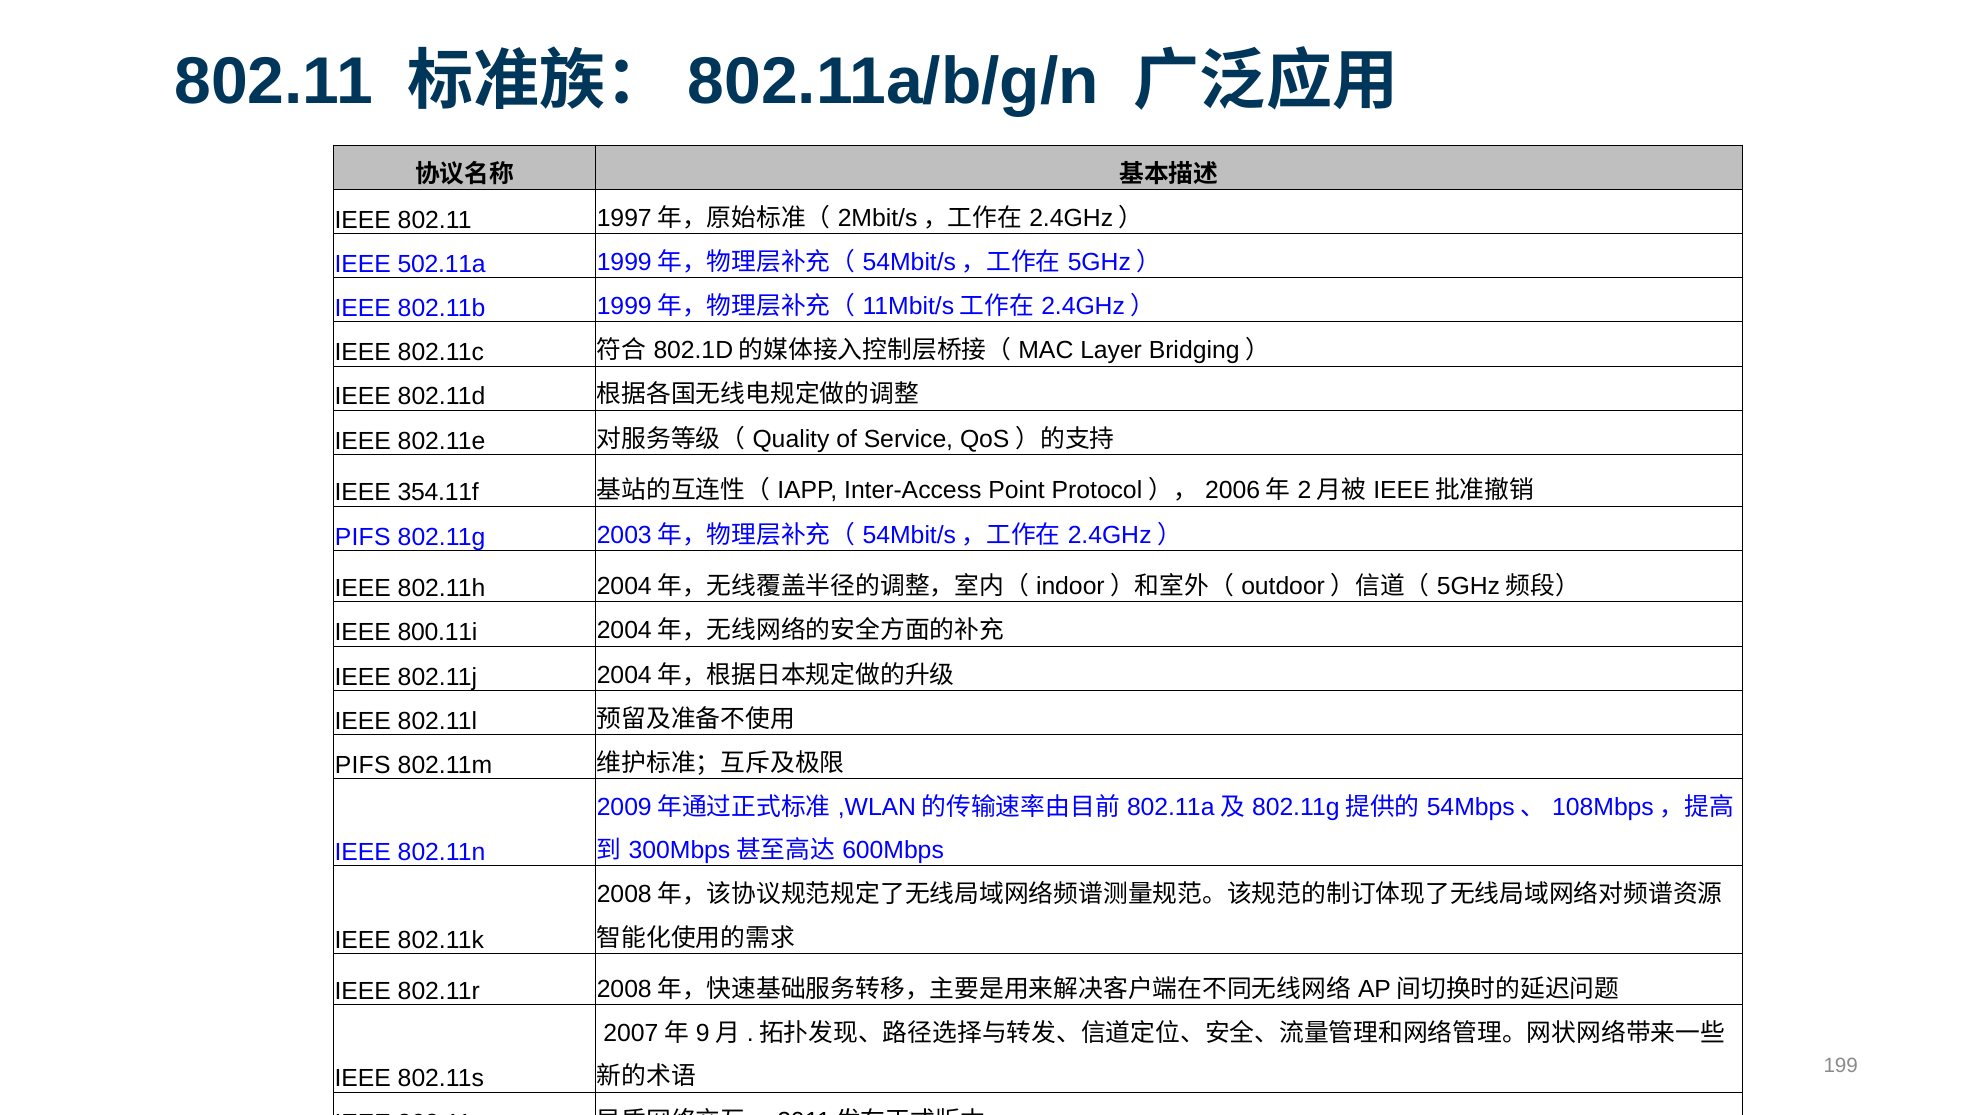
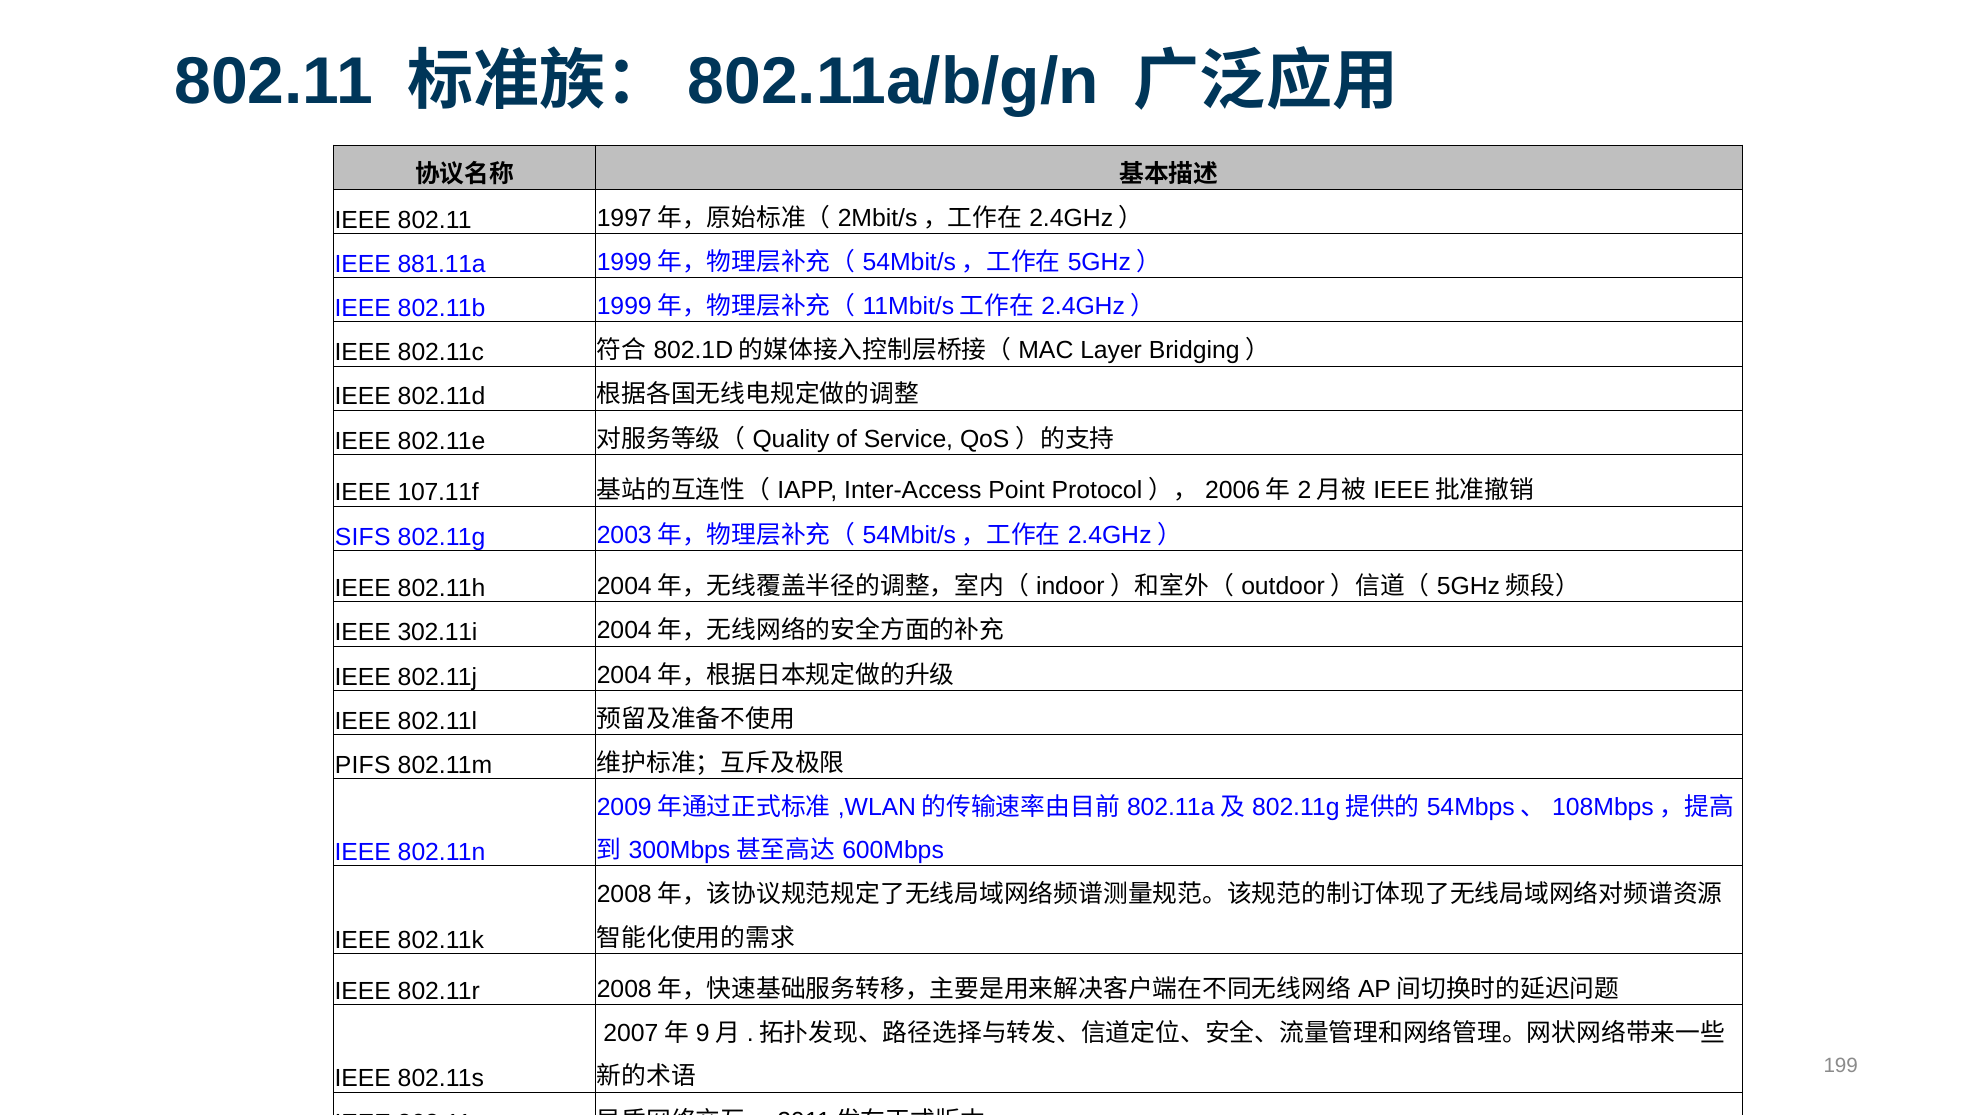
502.11a: 502.11a -> 881.11a
354.11f: 354.11f -> 107.11f
PIFS at (363, 537): PIFS -> SIFS
800.11i: 800.11i -> 302.11i
